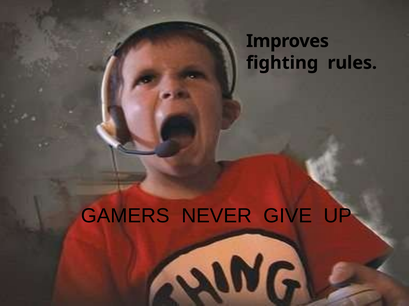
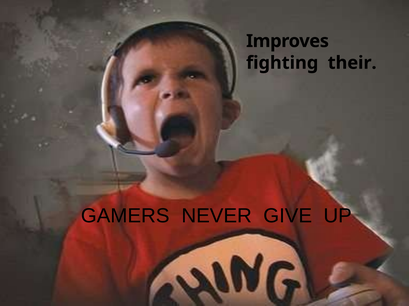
rules: rules -> their
